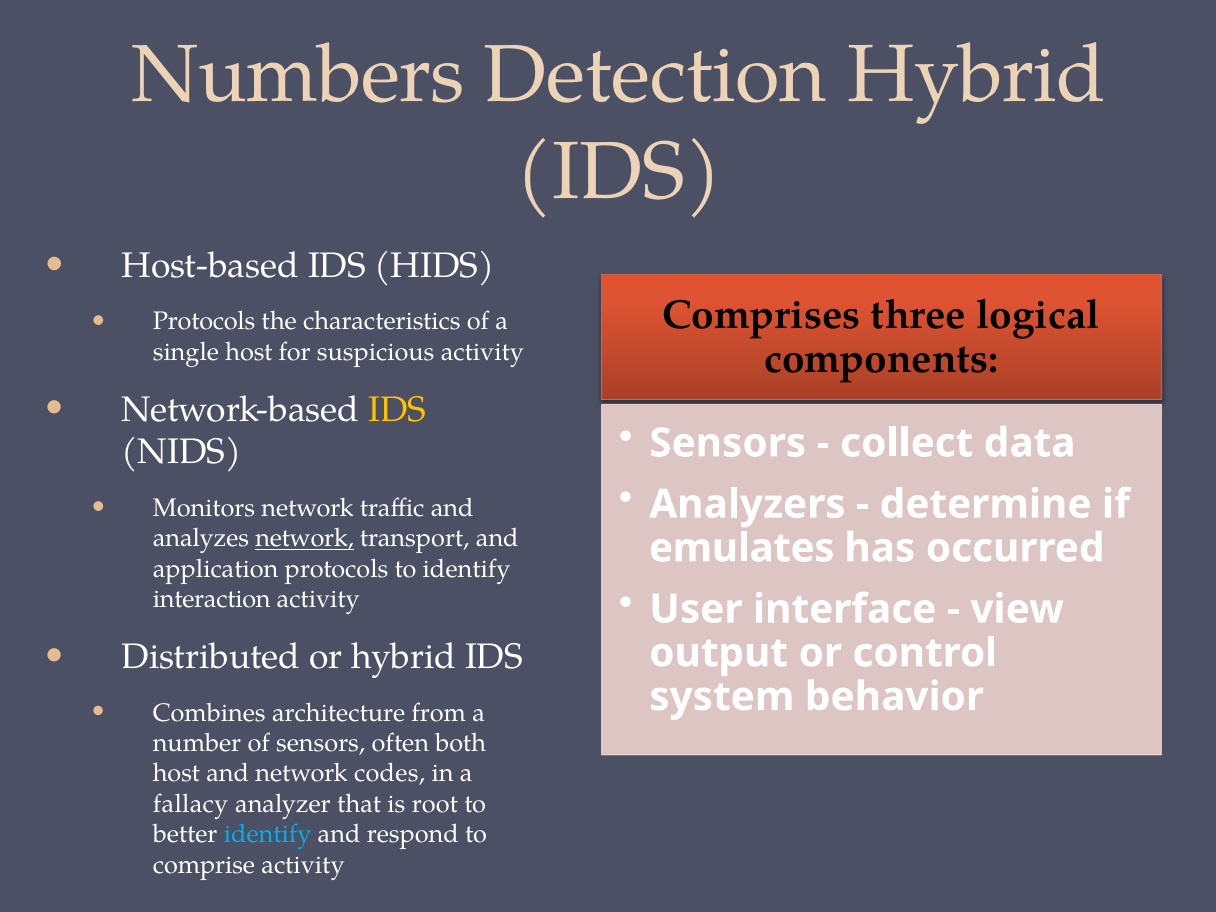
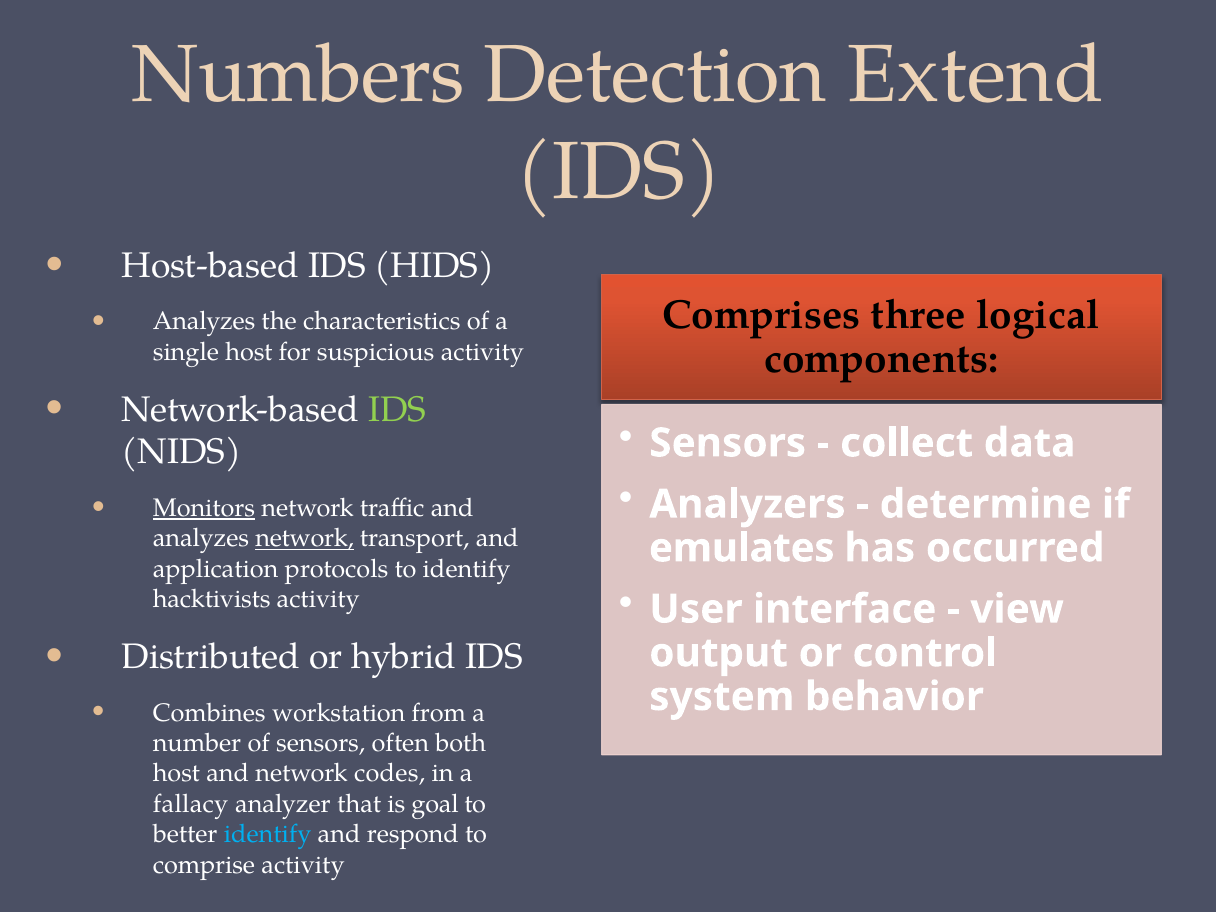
Detection Hybrid: Hybrid -> Extend
Protocols at (204, 322): Protocols -> Analyzes
IDS at (397, 409) colour: yellow -> light green
Monitors underline: none -> present
interaction: interaction -> hacktivists
architecture: architecture -> workstation
root: root -> goal
